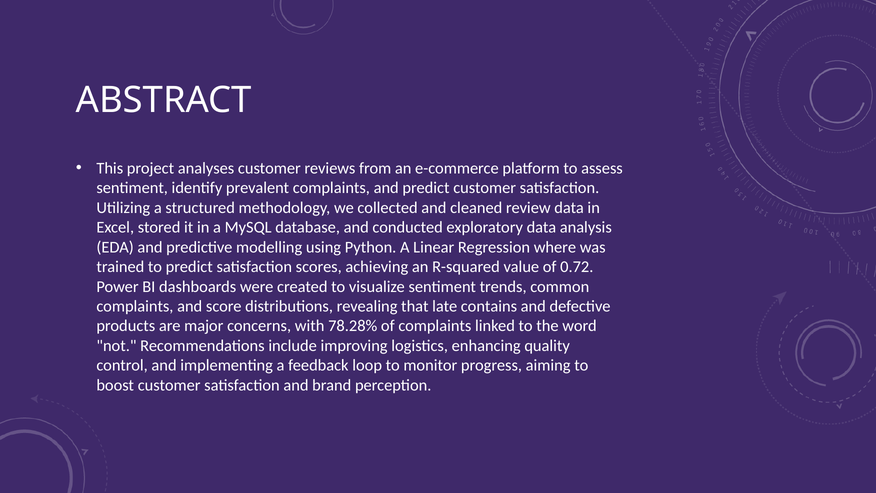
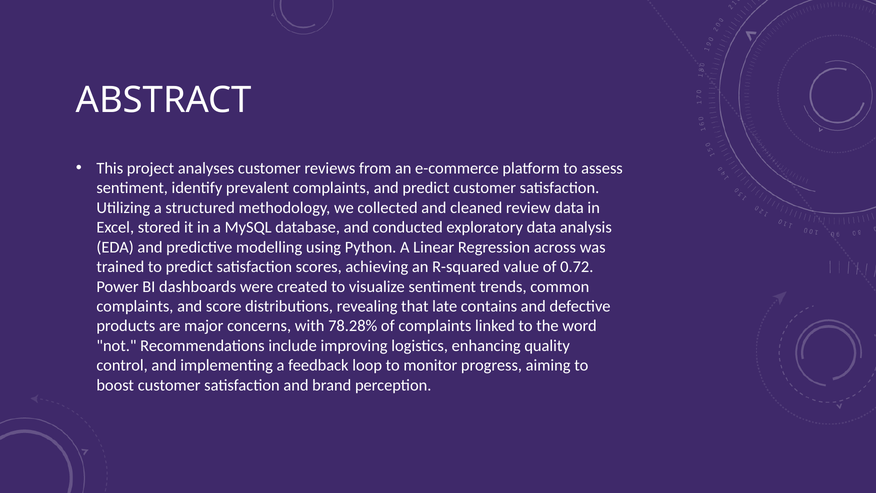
where: where -> across
